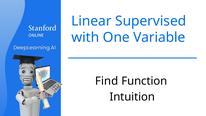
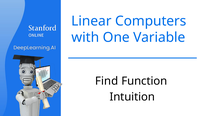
Supervised: Supervised -> Computers
